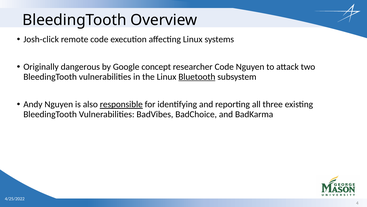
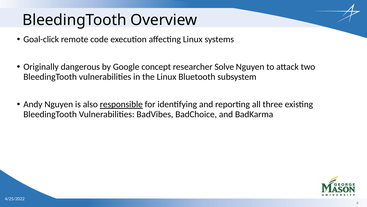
Josh-click: Josh-click -> Goal-click
researcher Code: Code -> Solve
Bluetooth underline: present -> none
